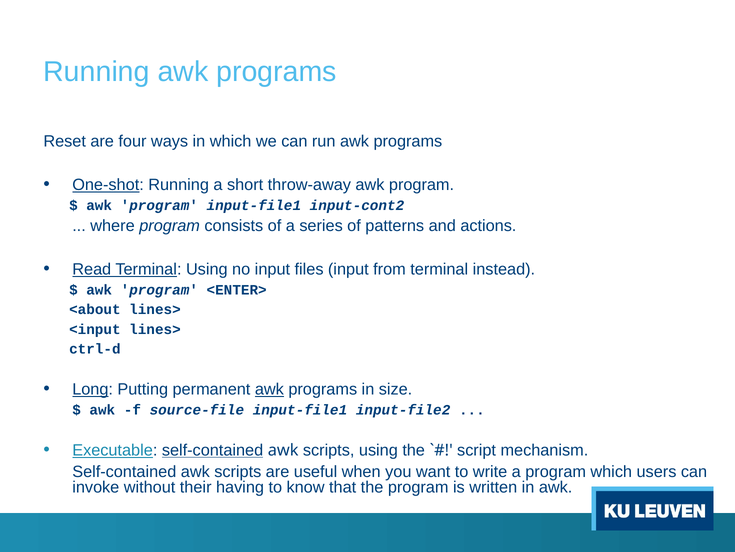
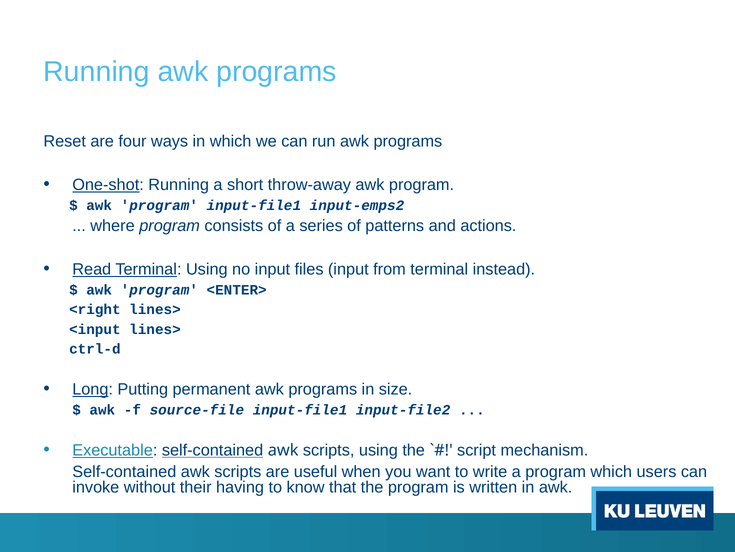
input-cont2: input-cont2 -> input-emps2
<about: <about -> <right
awk at (269, 389) underline: present -> none
